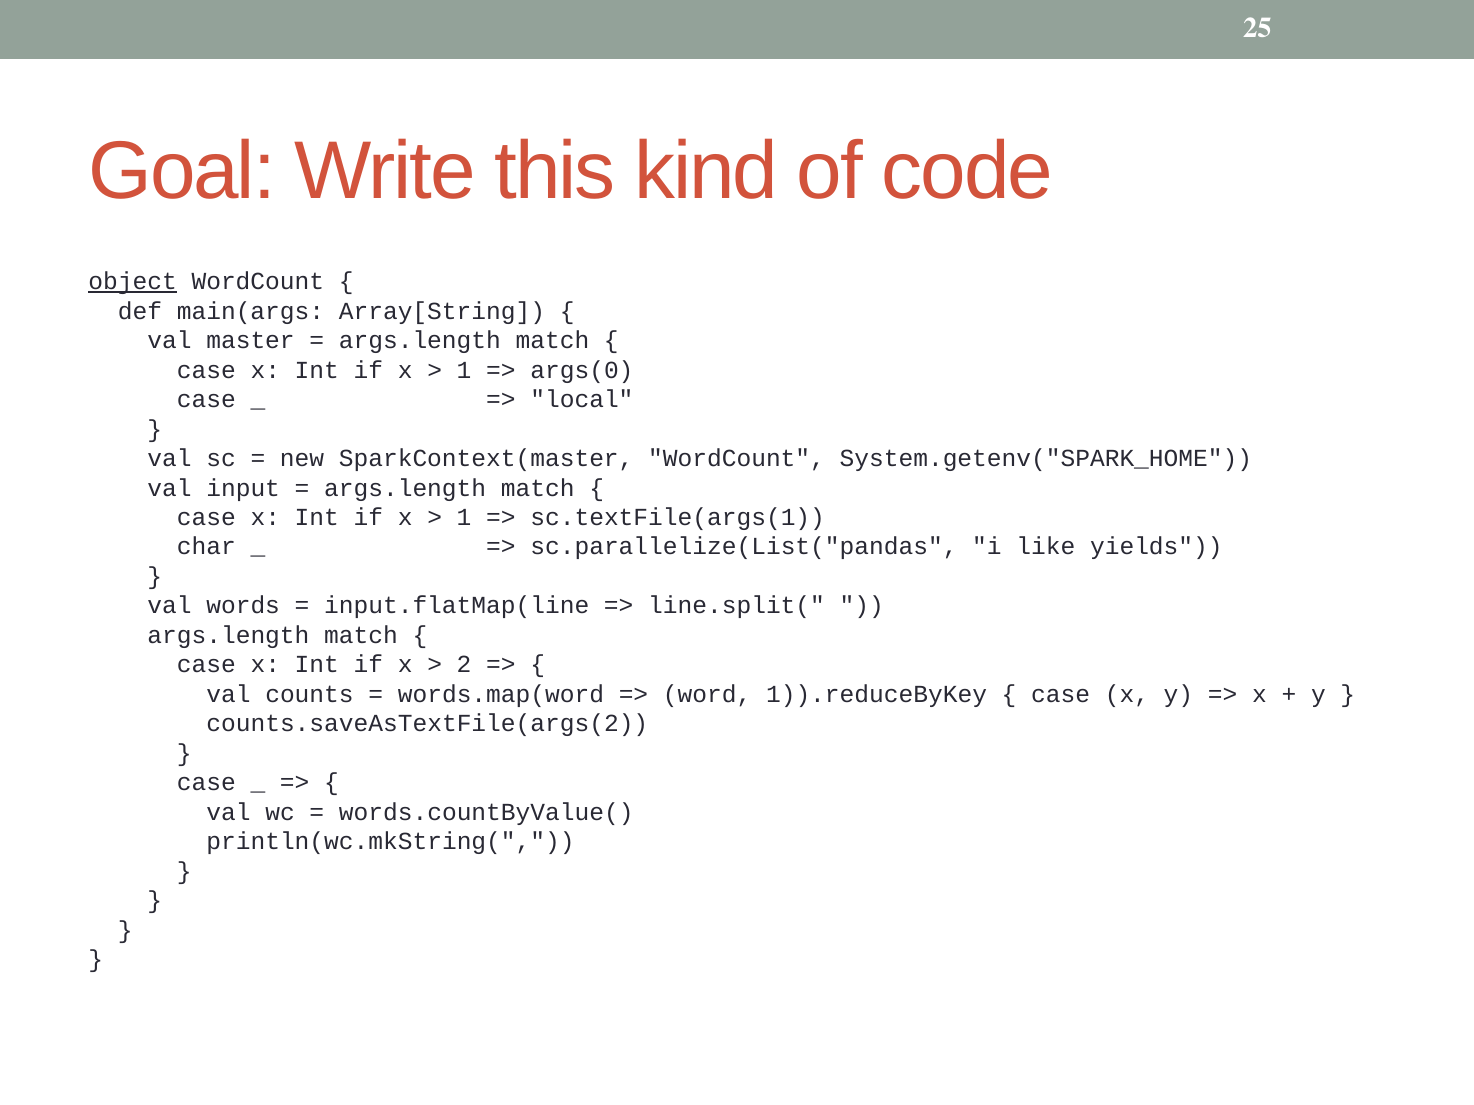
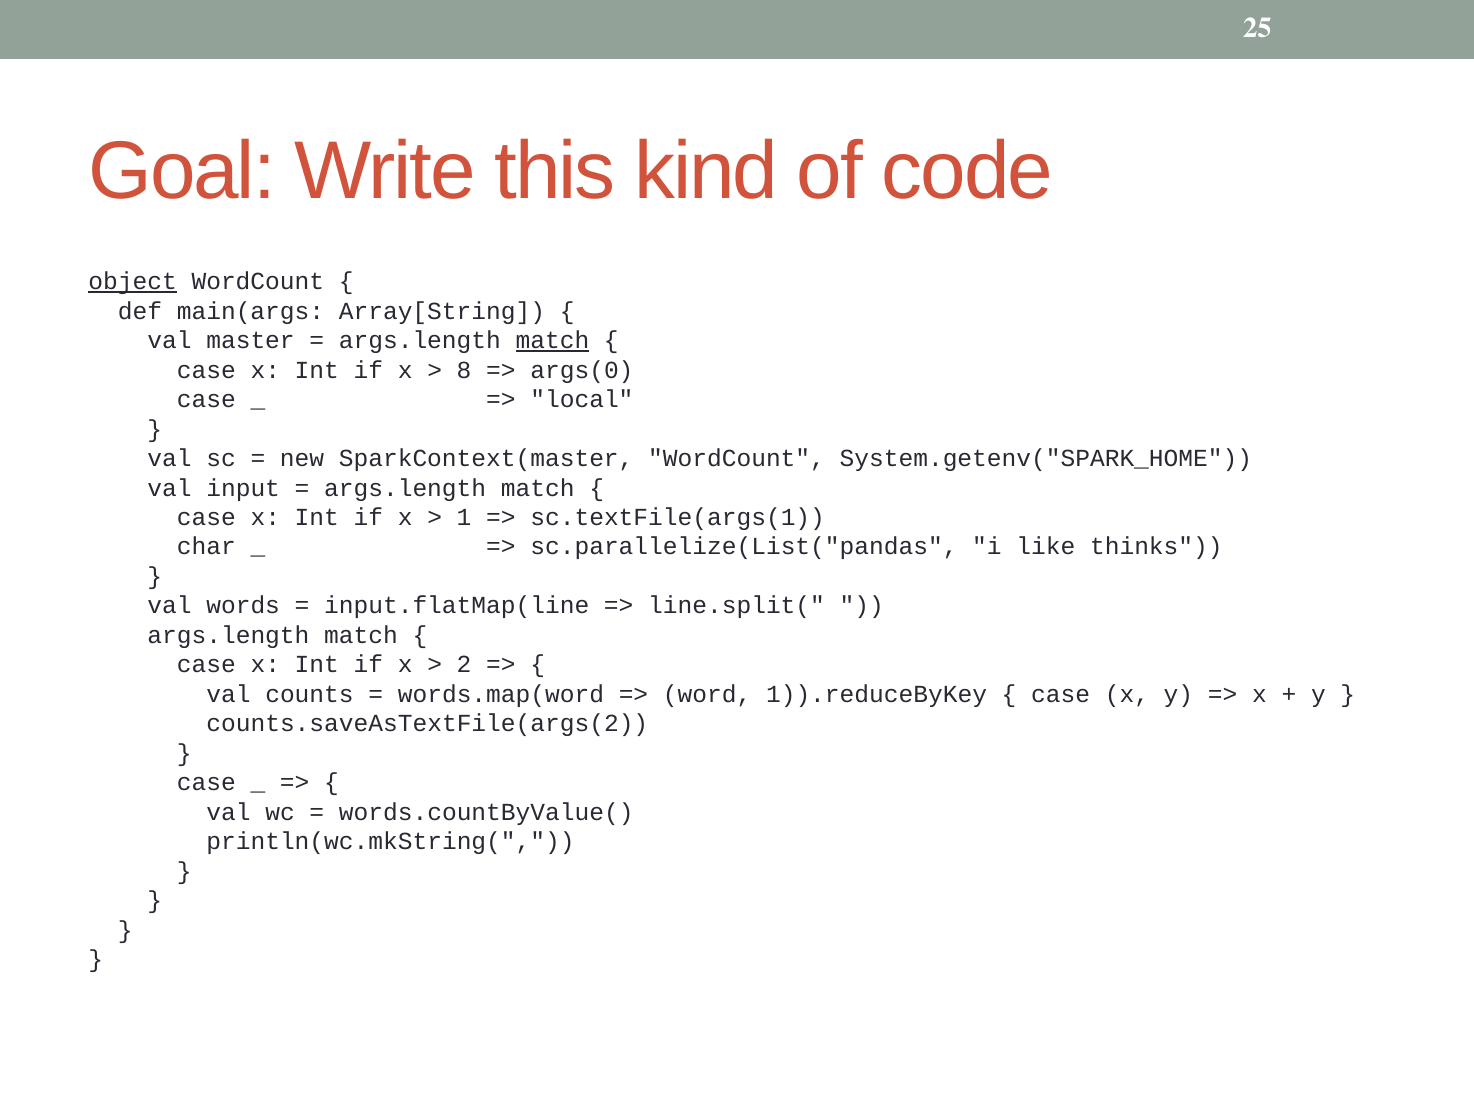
match at (552, 341) underline: none -> present
1 at (464, 370): 1 -> 8
yields: yields -> thinks
